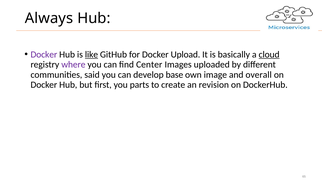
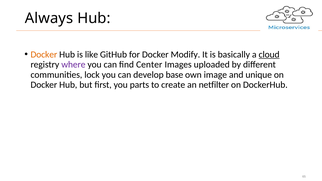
Docker at (44, 54) colour: purple -> orange
like underline: present -> none
Upload: Upload -> Modify
said: said -> lock
overall: overall -> unique
revision: revision -> netfilter
